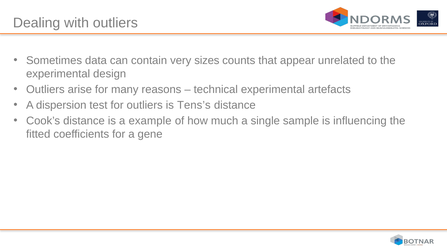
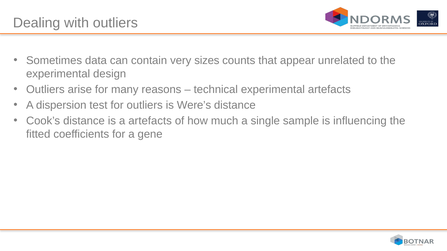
Tens’s: Tens’s -> Were’s
a example: example -> artefacts
